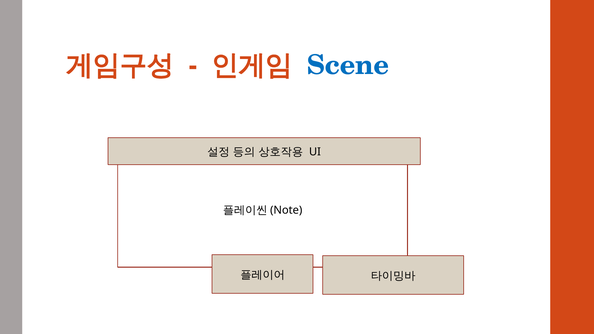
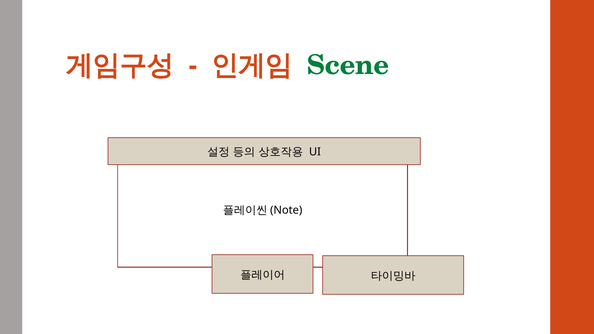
Scene colour: blue -> green
